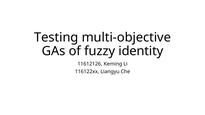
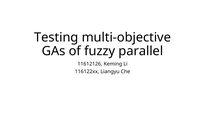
identity: identity -> parallel
